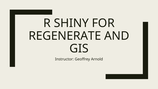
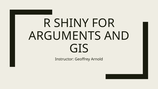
REGENERATE: REGENERATE -> ARGUMENTS
